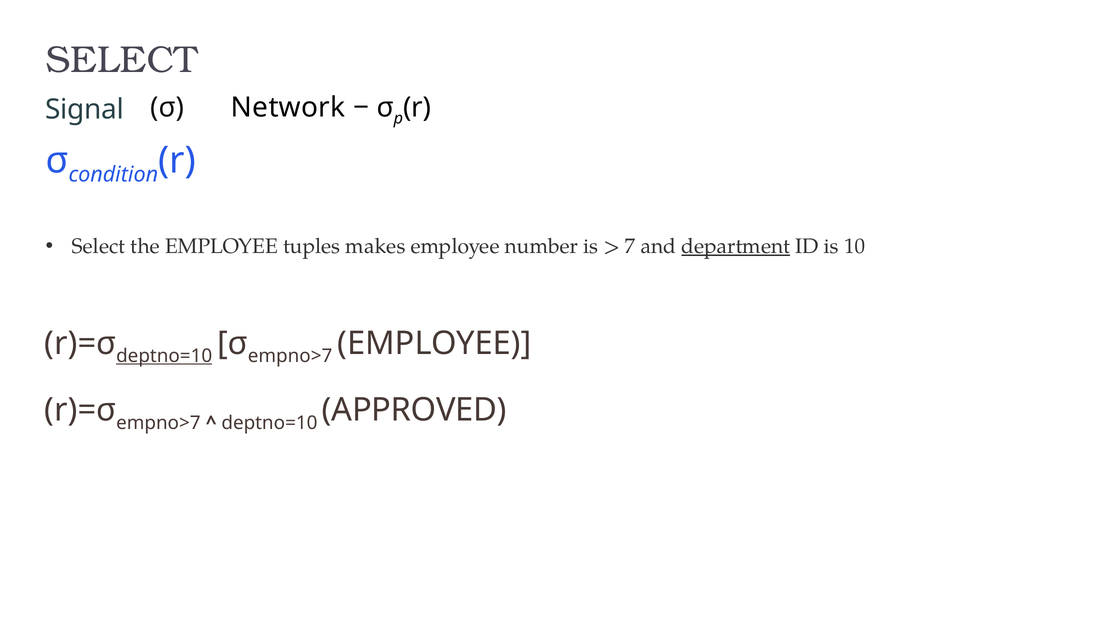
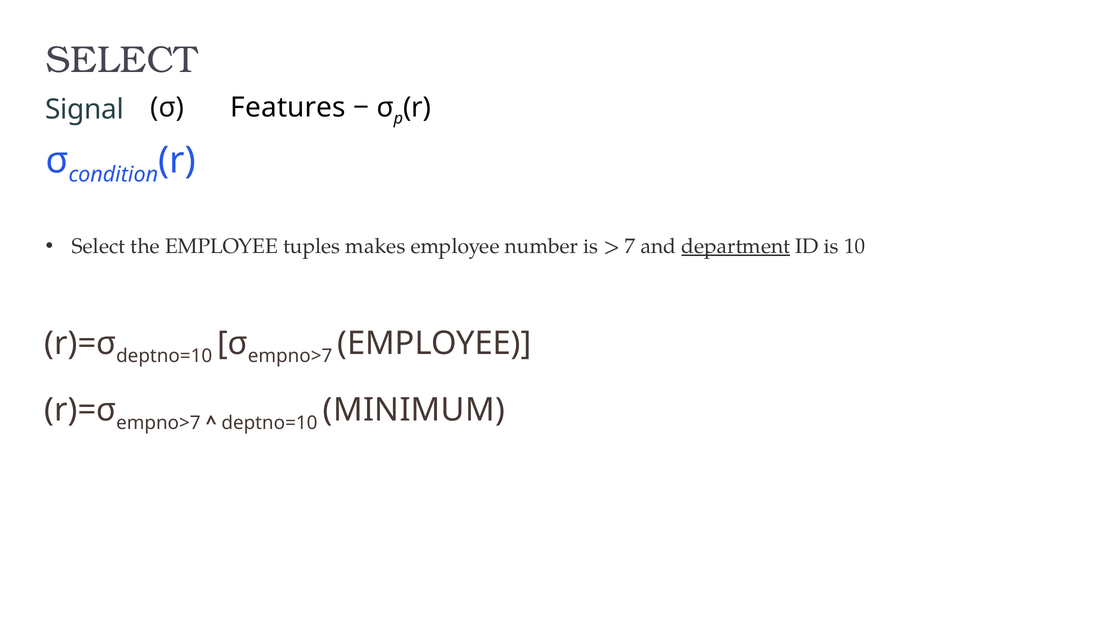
Network: Network -> Features
deptno=10 at (164, 356) underline: present -> none
APPROVED: APPROVED -> MINIMUM
